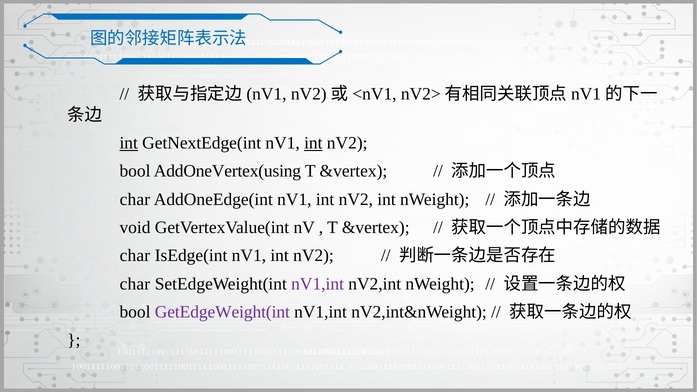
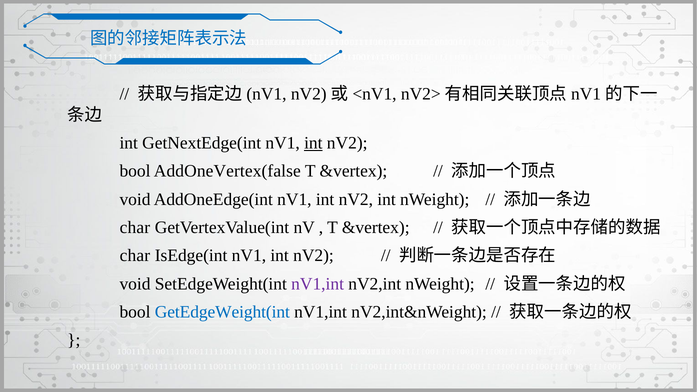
int at (129, 143) underline: present -> none
AddOneVertex(using: AddOneVertex(using -> AddOneVertex(false
char at (135, 199): char -> void
void at (135, 227): void -> char
char at (135, 284): char -> void
GetEdgeWeight(int colour: purple -> blue
